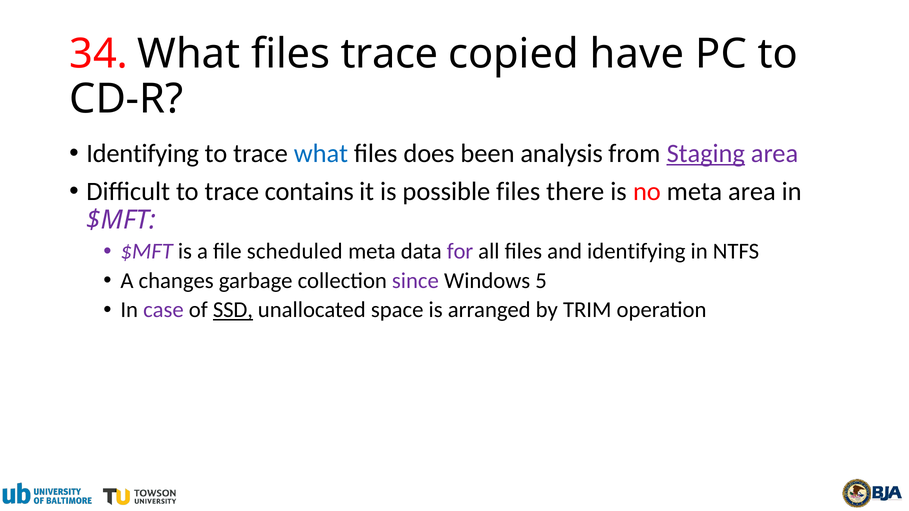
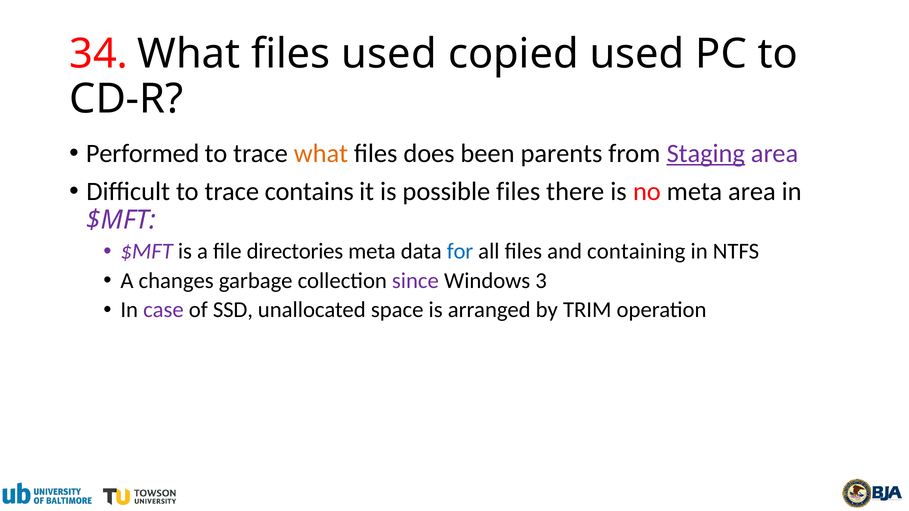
files trace: trace -> used
copied have: have -> used
Identifying at (143, 154): Identifying -> Performed
what colour: blue -> orange
analysis: analysis -> parents
scheduled: scheduled -> directories
for colour: purple -> blue
and identifying: identifying -> containing
5: 5 -> 3
SSD underline: present -> none
